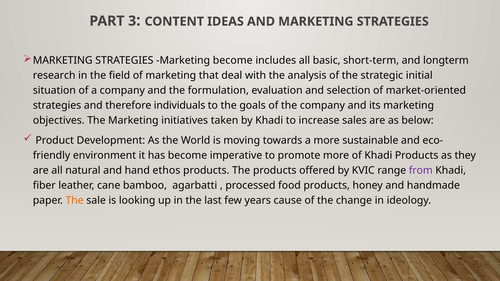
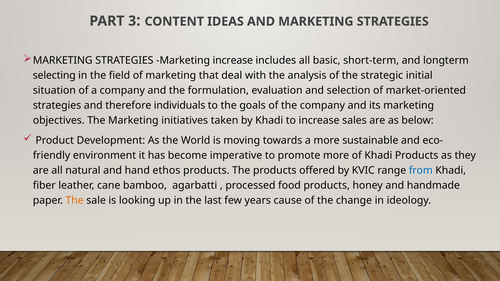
Marketing become: become -> increase
research: research -> selecting
from colour: purple -> blue
